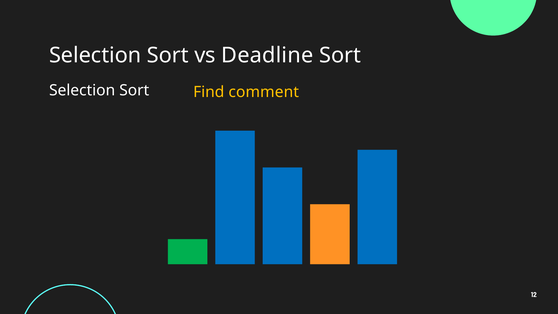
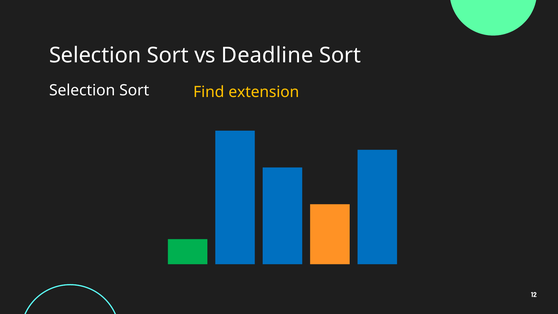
comment: comment -> extension
